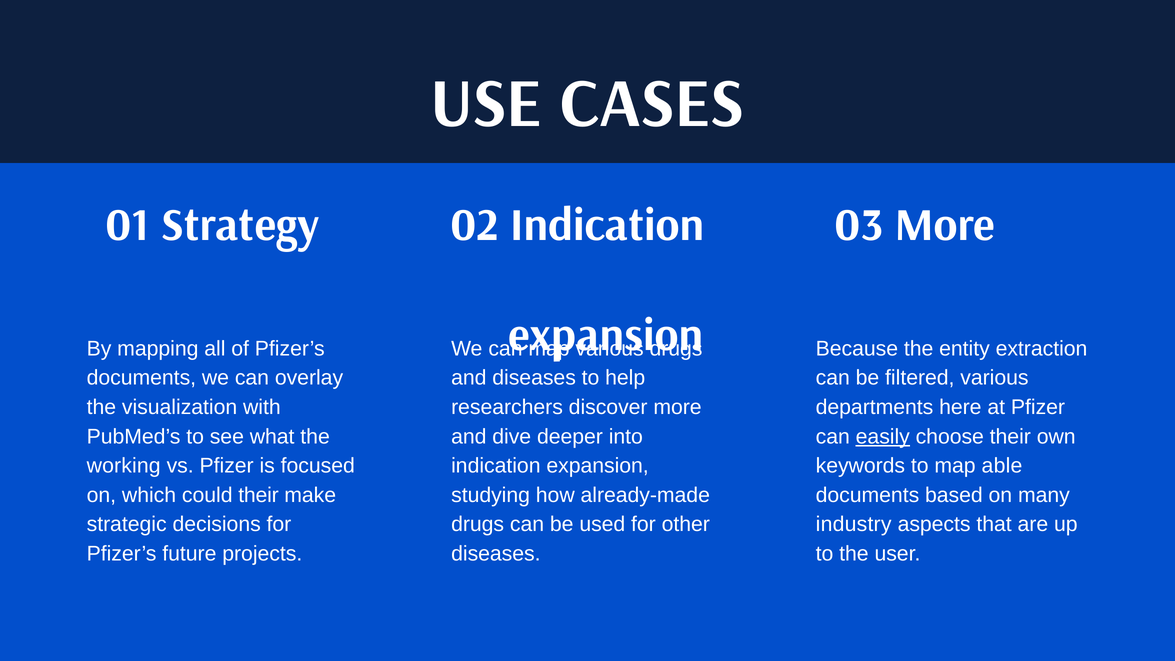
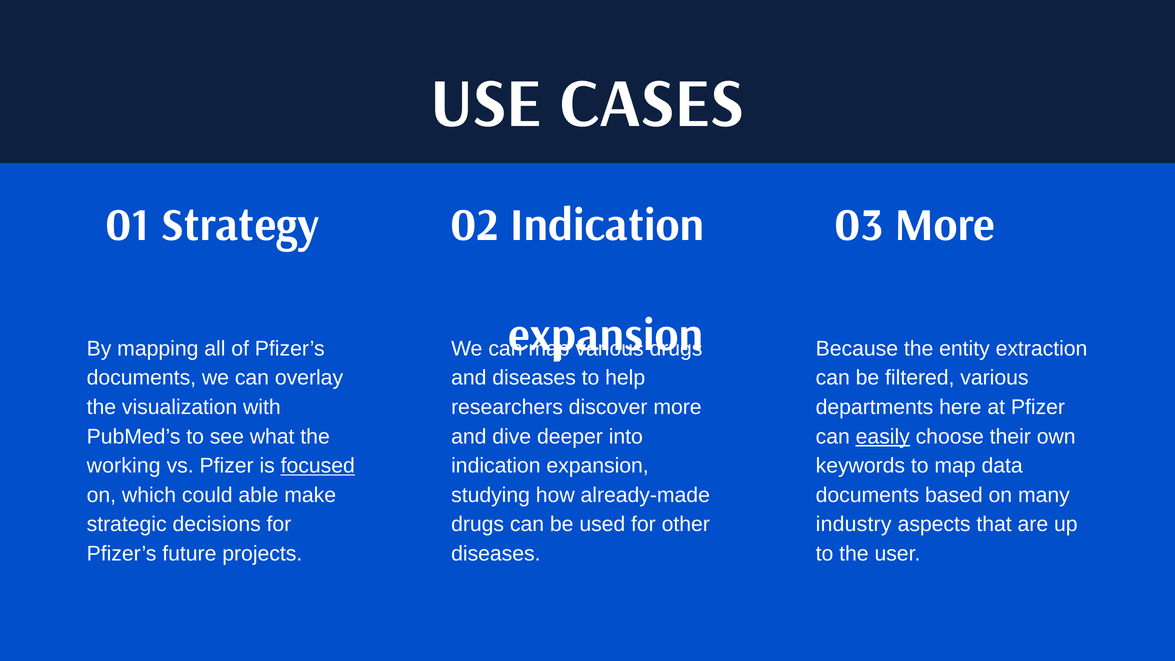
focused underline: none -> present
able: able -> data
could their: their -> able
